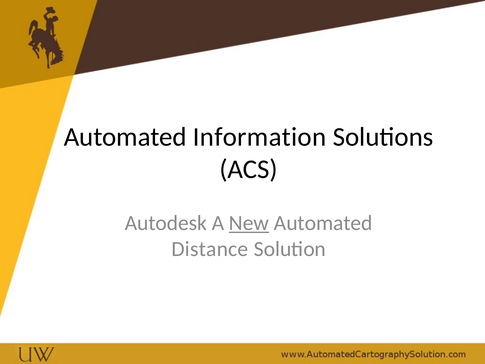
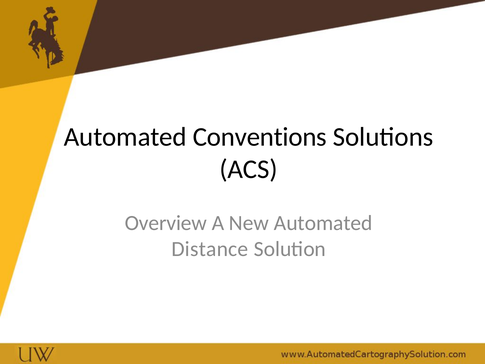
Information: Information -> Conventions
Autodesk: Autodesk -> Overview
New underline: present -> none
